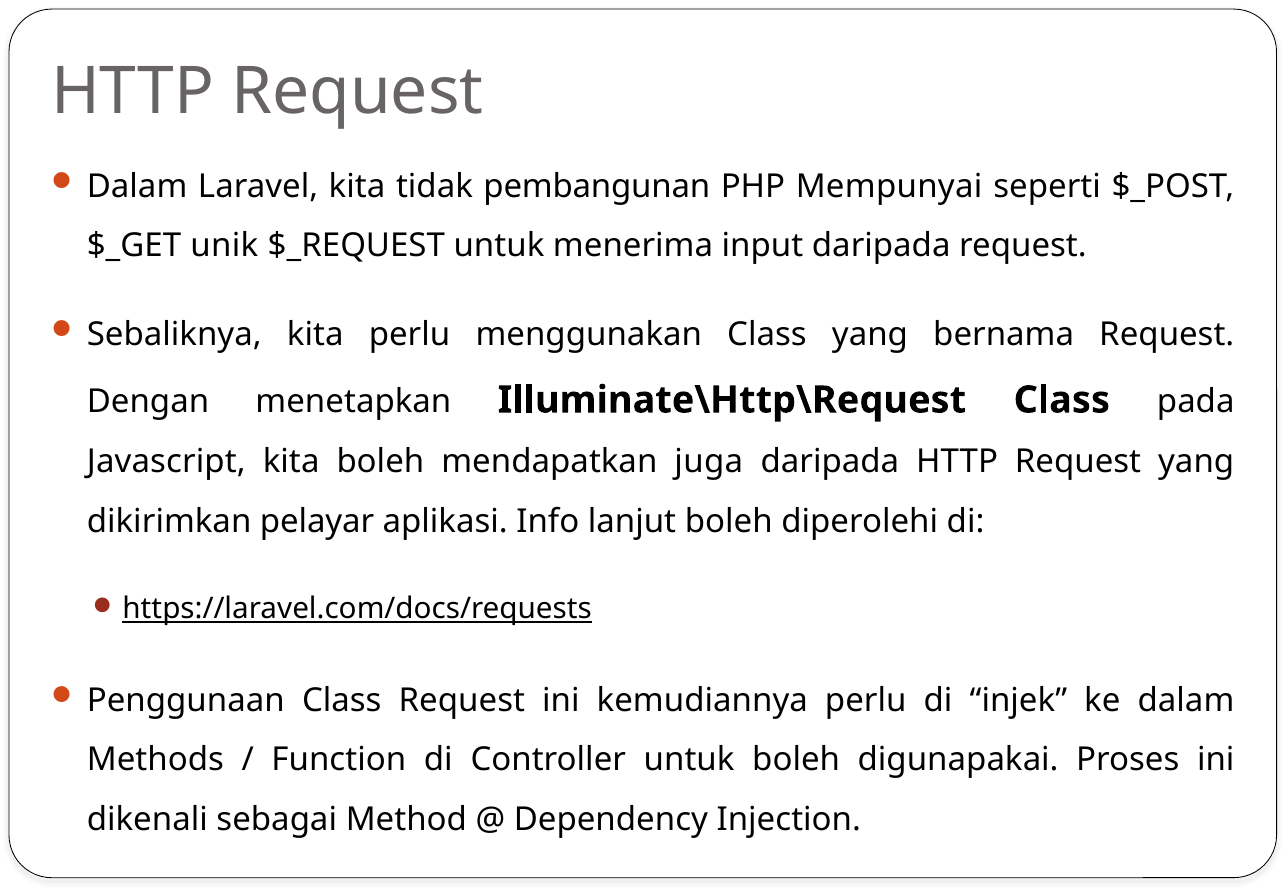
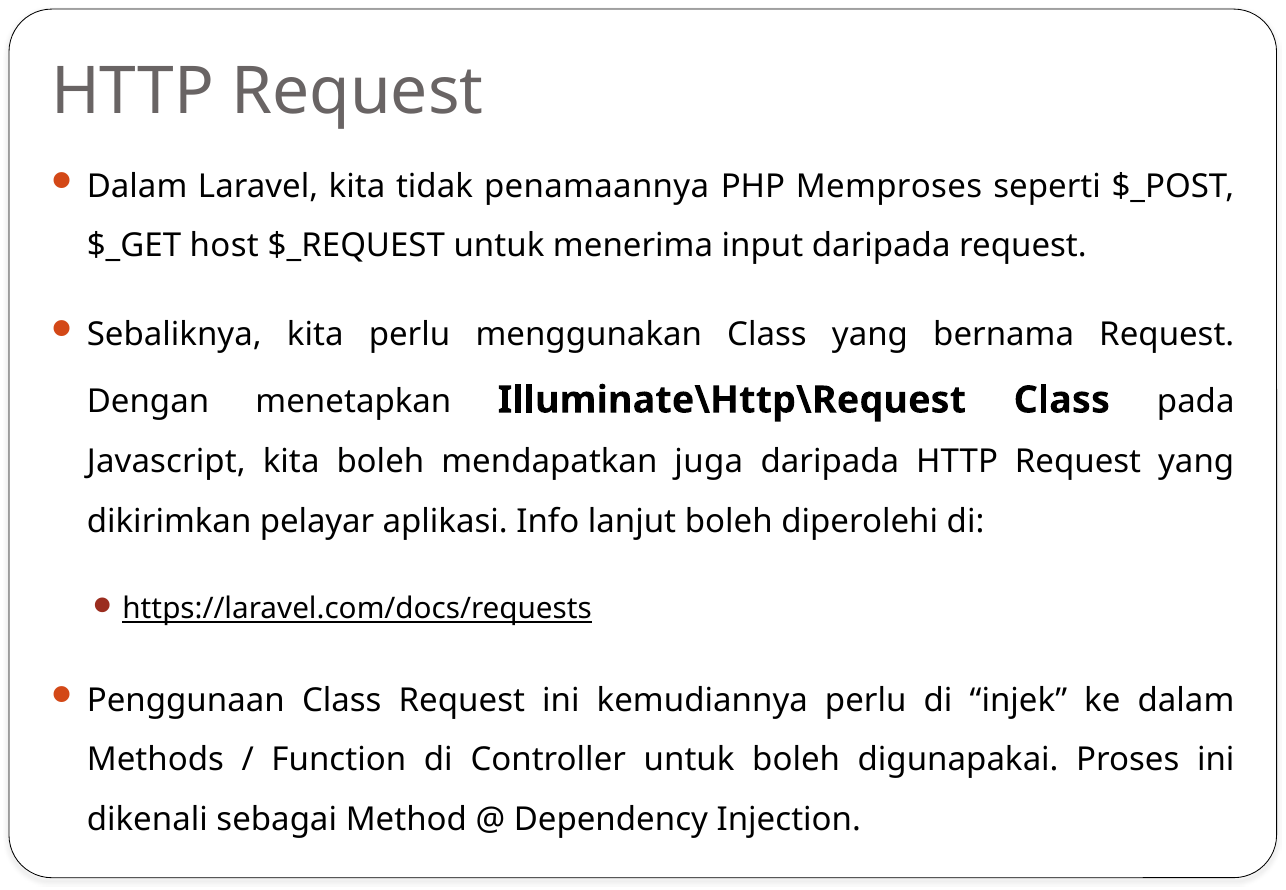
pembangunan: pembangunan -> penamaannya
Mempunyai: Mempunyai -> Memproses
unik: unik -> host
